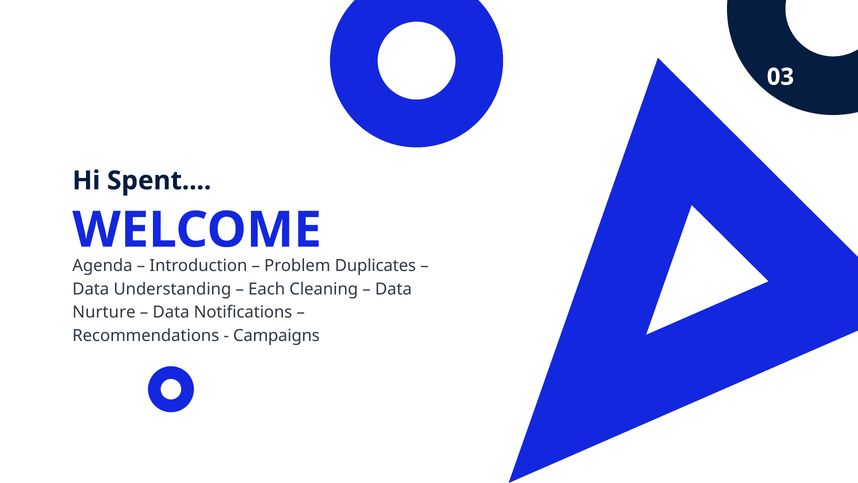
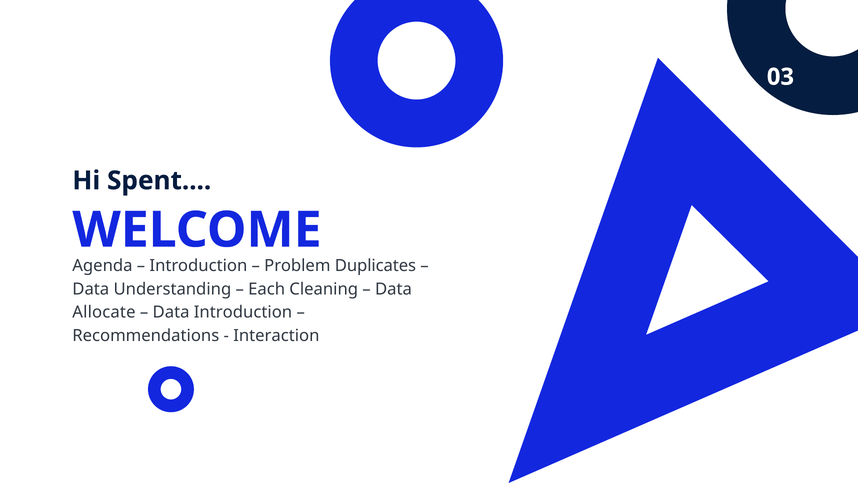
Nurture: Nurture -> Allocate
Data Notifications: Notifications -> Introduction
Campaigns: Campaigns -> Interaction
